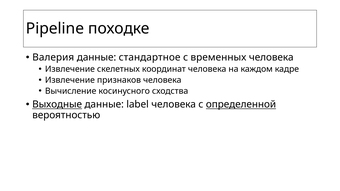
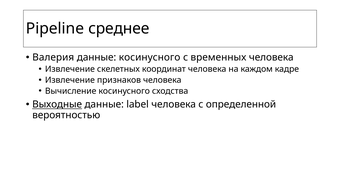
походке: походке -> среднее
данные стандартное: стандартное -> косинусного
определенной underline: present -> none
